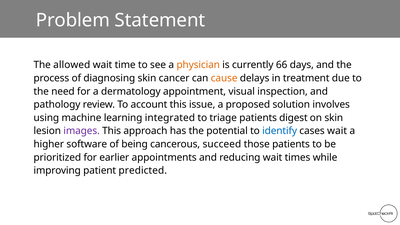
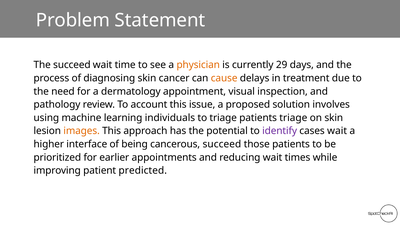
The allowed: allowed -> succeed
66: 66 -> 29
integrated: integrated -> individuals
patients digest: digest -> triage
images colour: purple -> orange
identify colour: blue -> purple
software: software -> interface
